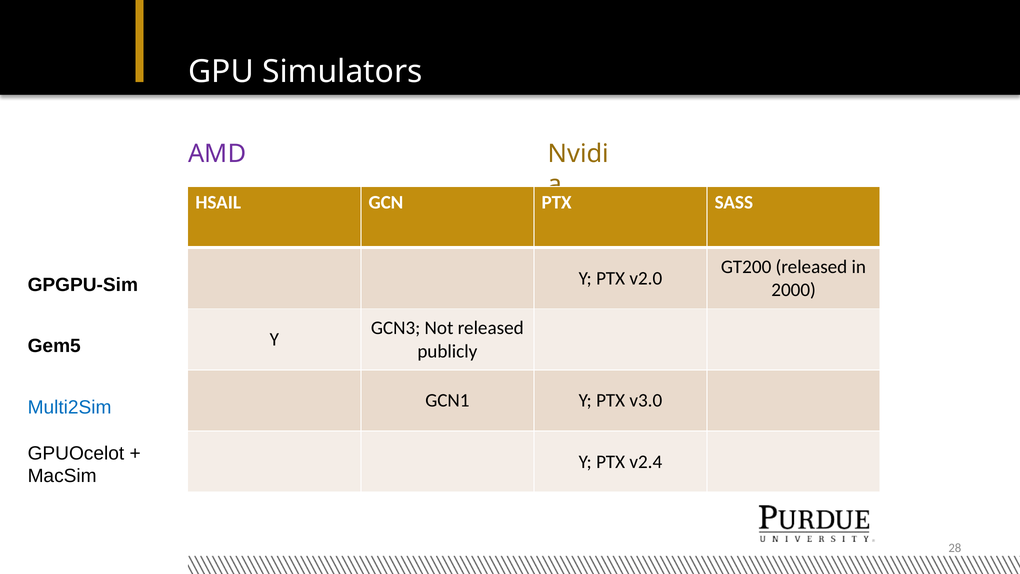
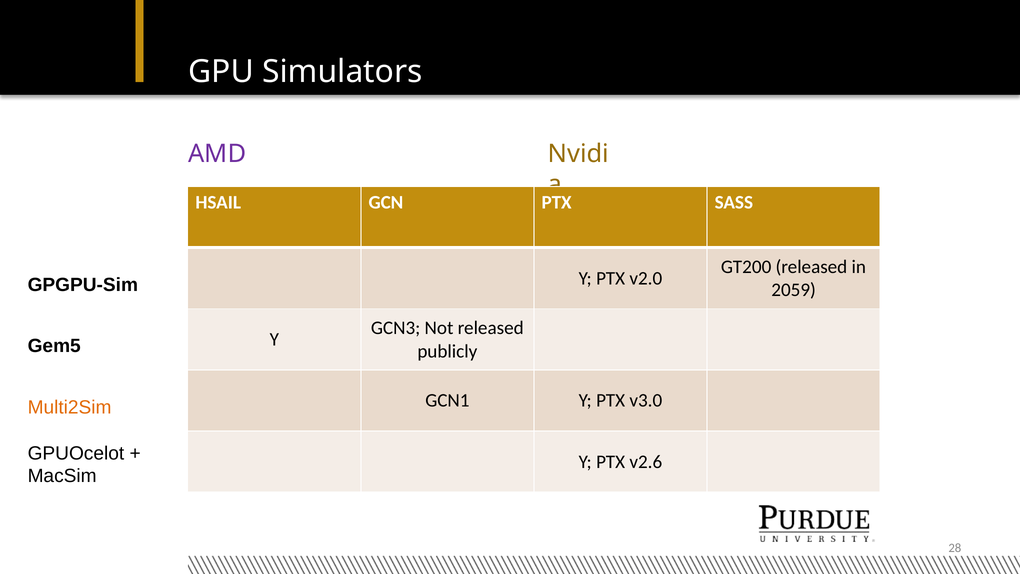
2000: 2000 -> 2059
Multi2Sim colour: blue -> orange
v2.4: v2.4 -> v2.6
